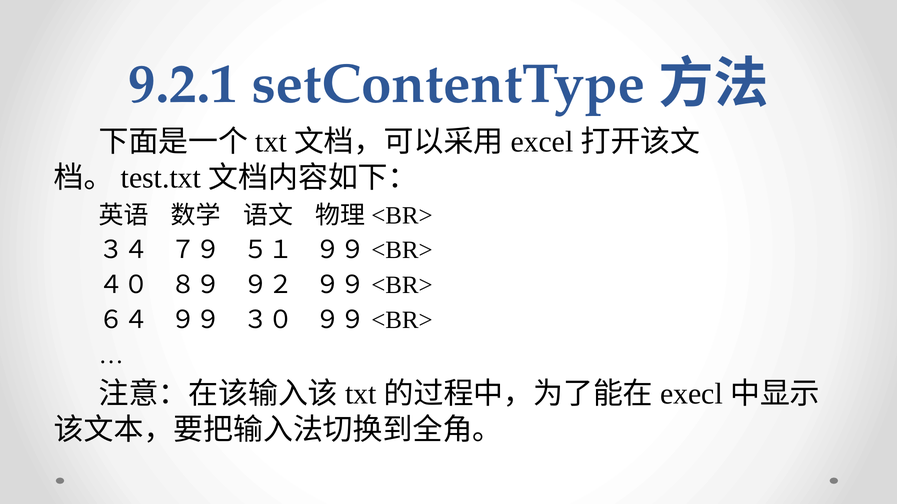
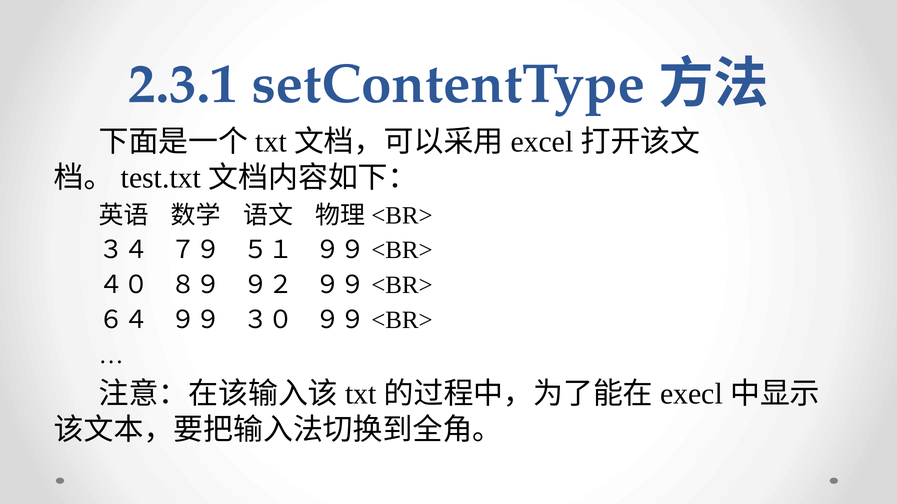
9.2.1: 9.2.1 -> 2.3.1
